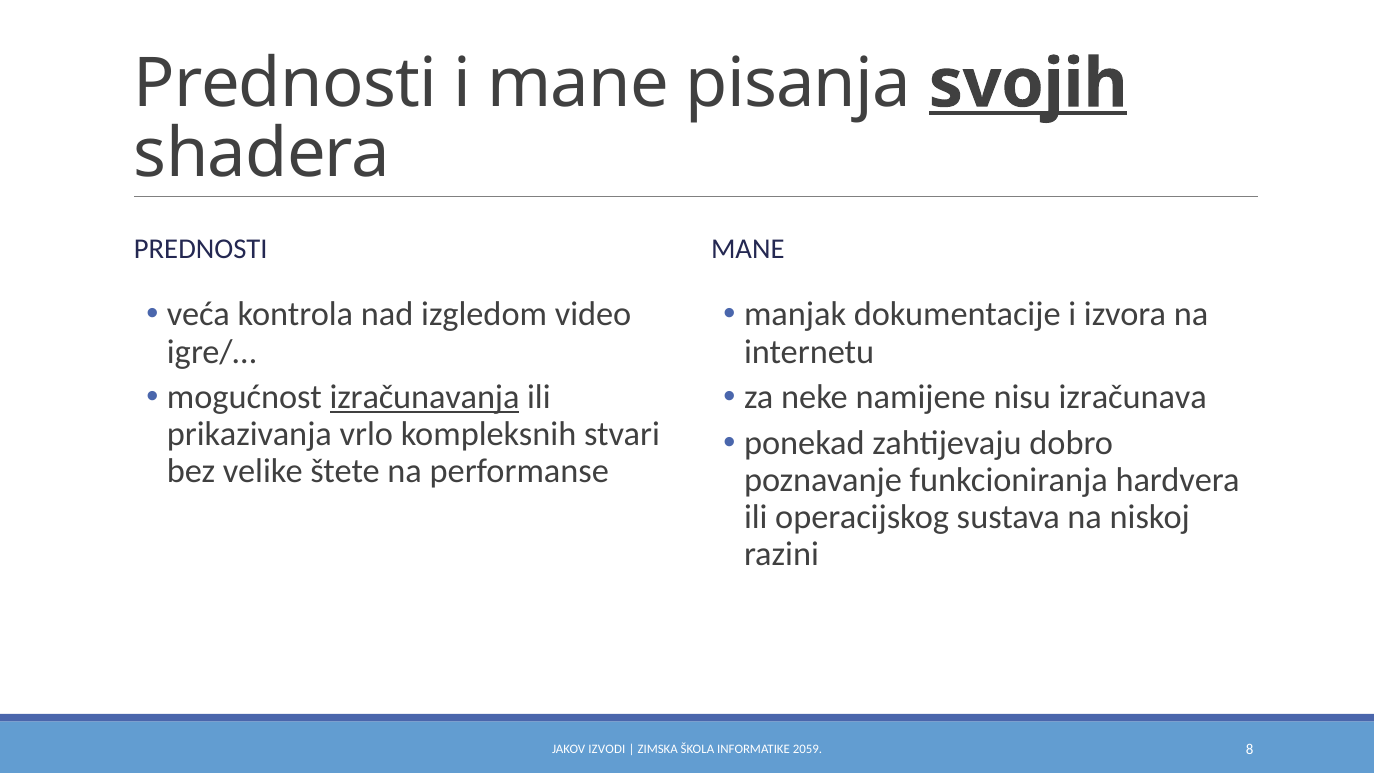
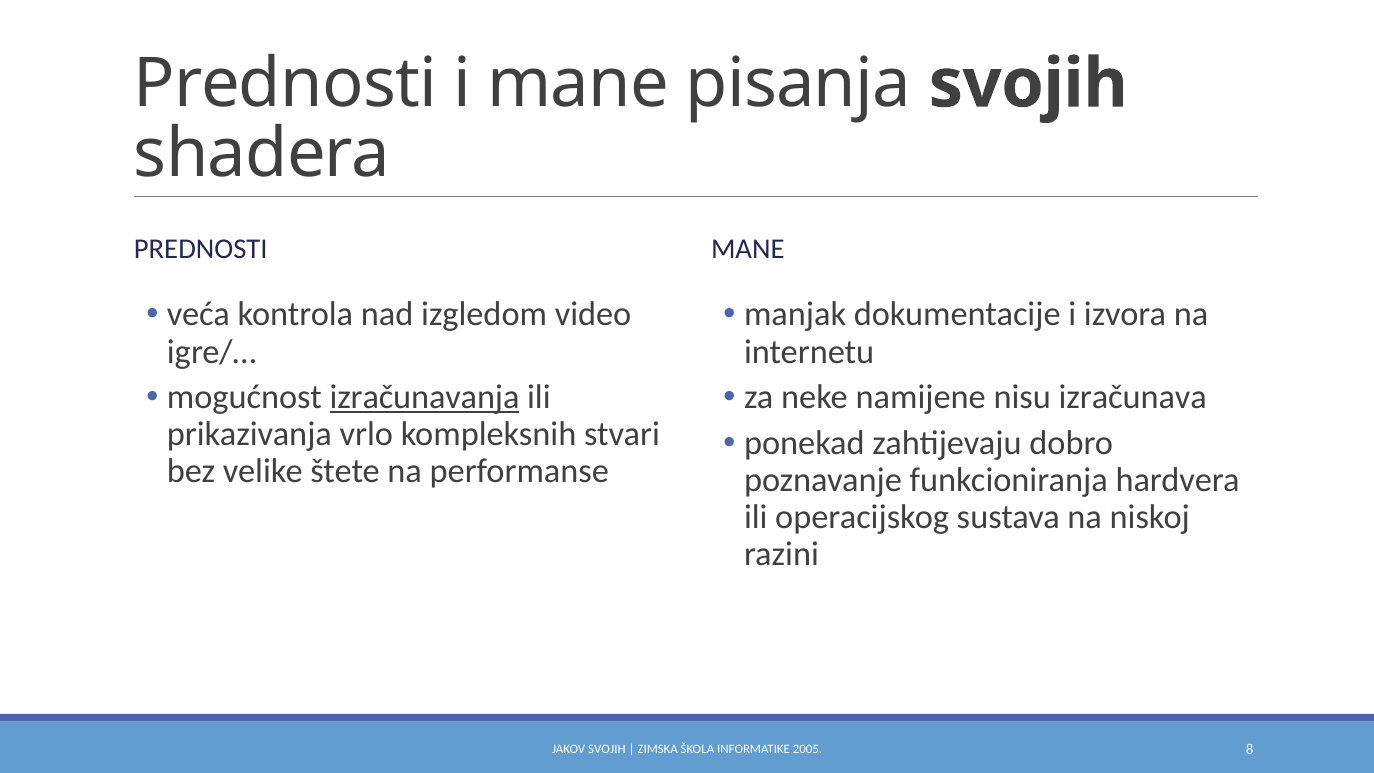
svojih at (1028, 84) underline: present -> none
JAKOV IZVODI: IZVODI -> SVOJIH
2059: 2059 -> 2005
